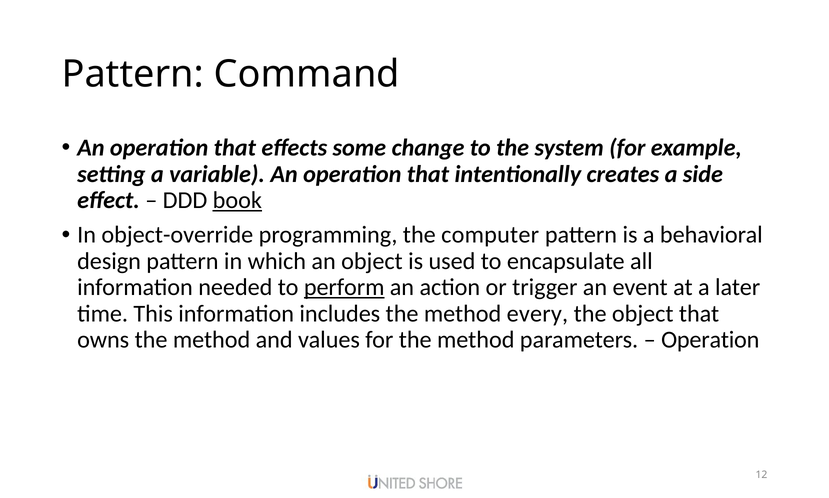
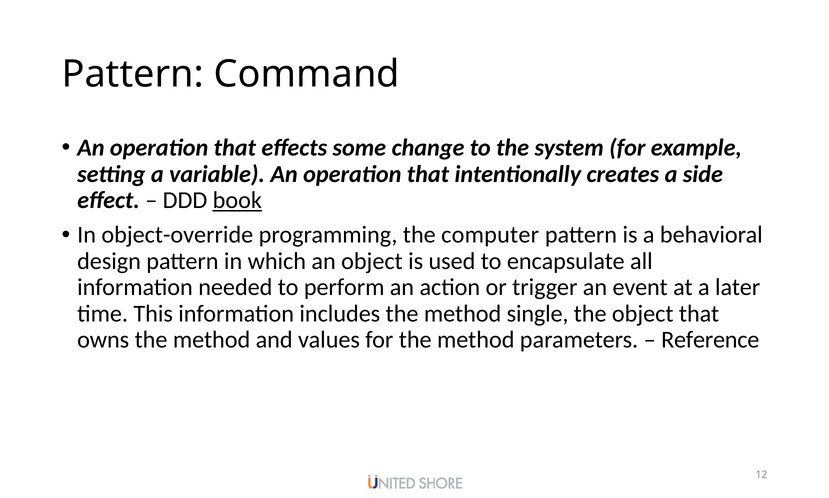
perform underline: present -> none
every: every -> single
Operation at (710, 339): Operation -> Reference
